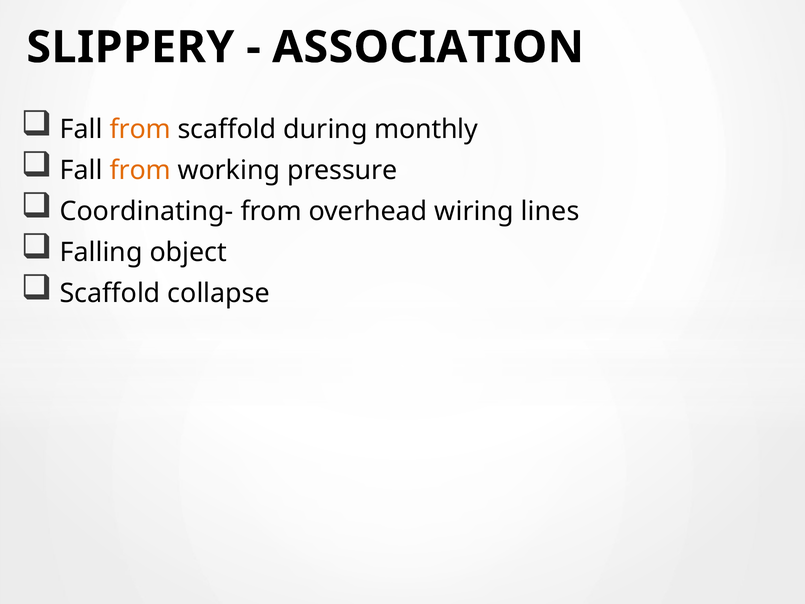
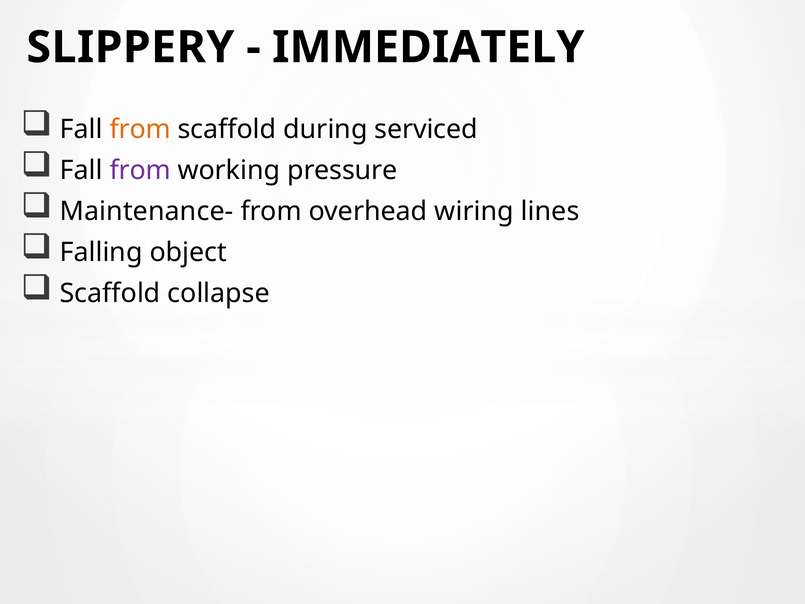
ASSOCIATION: ASSOCIATION -> IMMEDIATELY
monthly: monthly -> serviced
from at (140, 170) colour: orange -> purple
Coordinating-: Coordinating- -> Maintenance-
